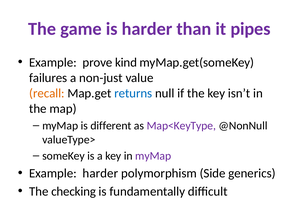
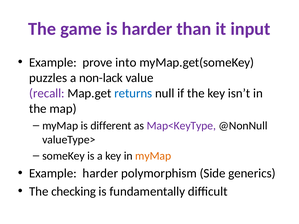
pipes: pipes -> input
kind: kind -> into
failures: failures -> puzzles
non-just: non-just -> non-lack
recall colour: orange -> purple
myMap at (153, 156) colour: purple -> orange
